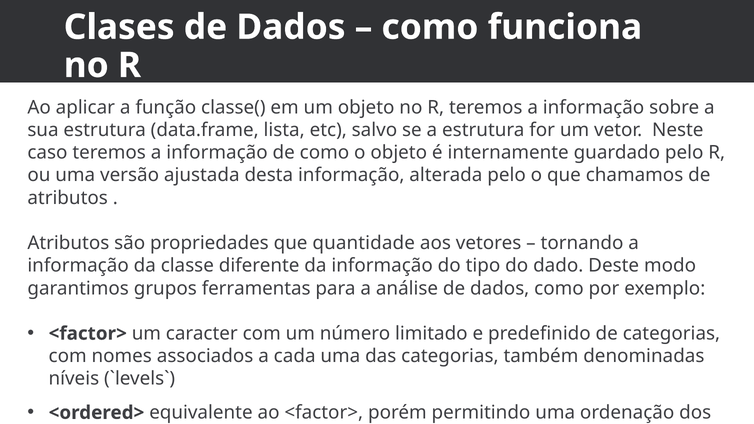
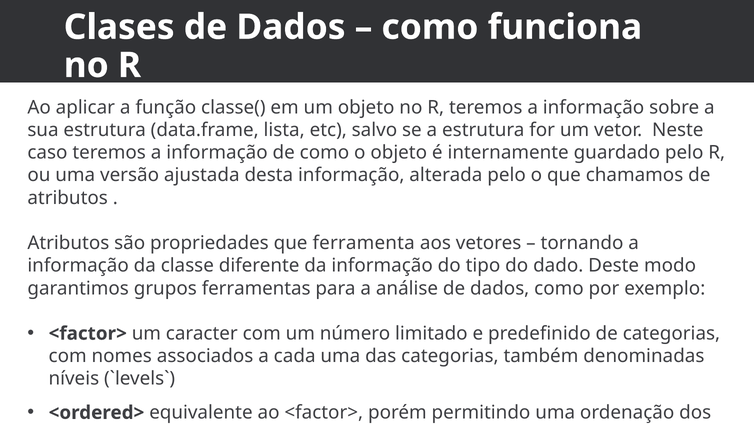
que quantidade: quantidade -> ferramenta
